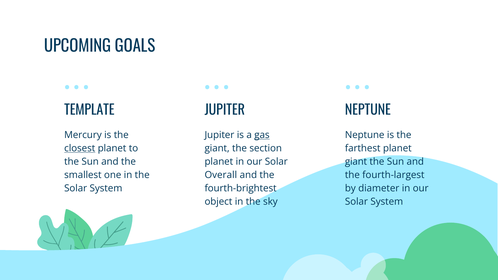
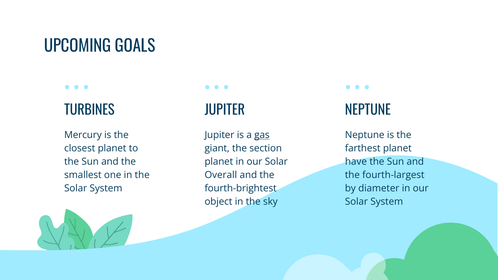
TEMPLATE: TEMPLATE -> TURBINES
closest underline: present -> none
giant at (356, 162): giant -> have
